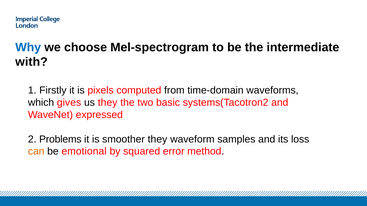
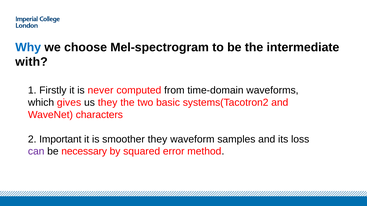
pixels: pixels -> never
expressed: expressed -> characters
Problems: Problems -> Important
can colour: orange -> purple
emotional: emotional -> necessary
